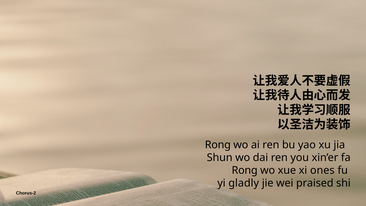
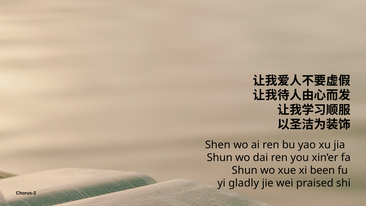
Rong at (218, 145): Rong -> Shen
Rong at (245, 170): Rong -> Shun
ones: ones -> been
